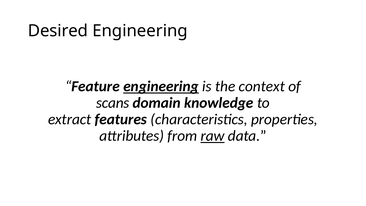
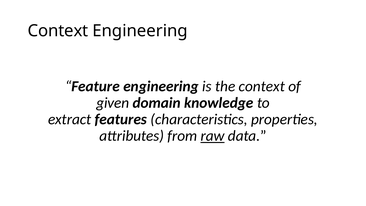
Desired at (58, 31): Desired -> Context
engineering at (161, 86) underline: present -> none
scans: scans -> given
